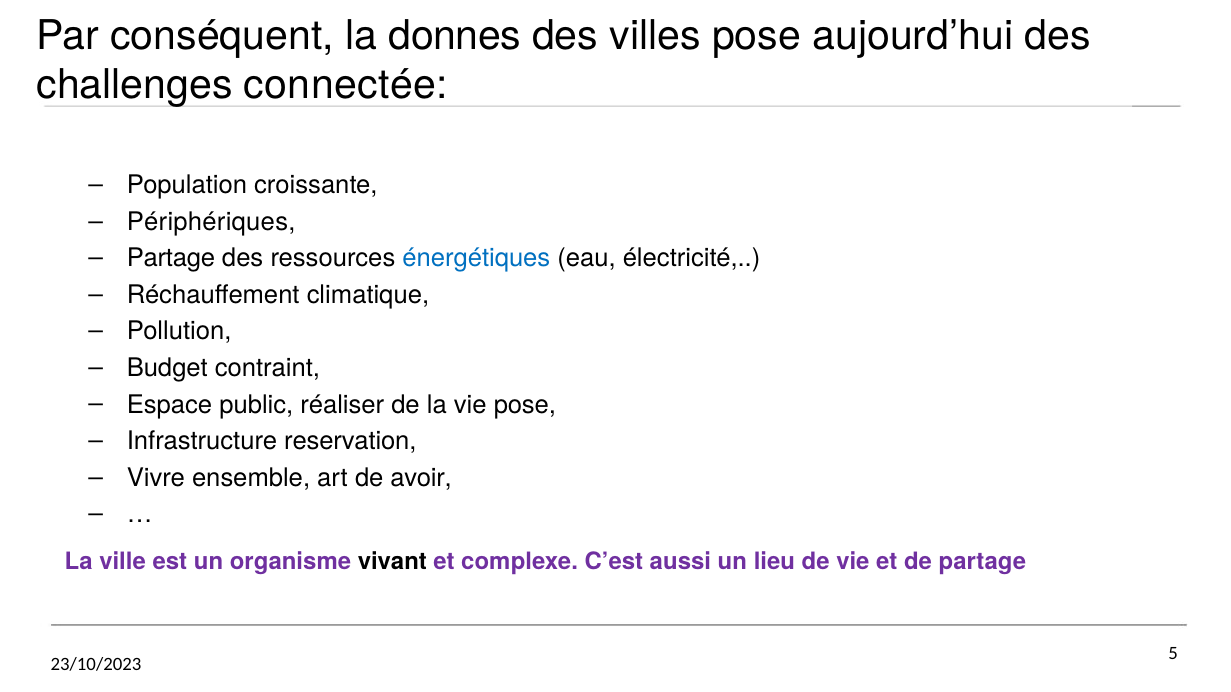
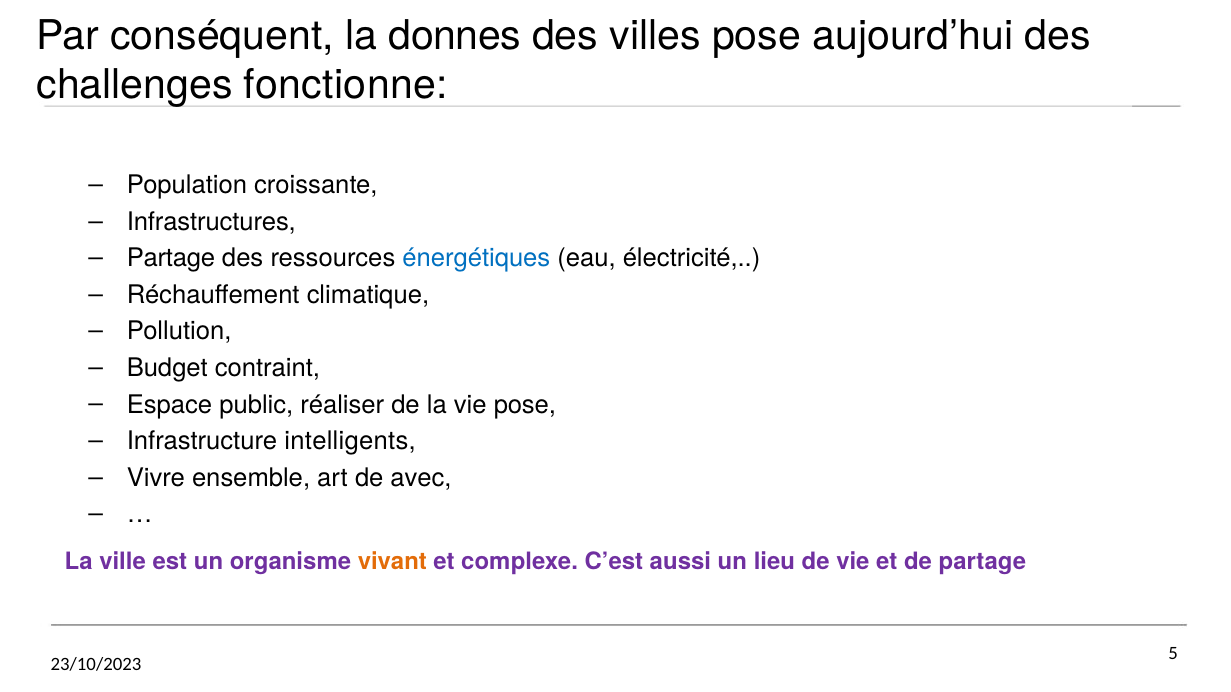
connectée: connectée -> fonctionne
Périphériques: Périphériques -> Infrastructures
reservation: reservation -> intelligents
avoir: avoir -> avec
vivant colour: black -> orange
